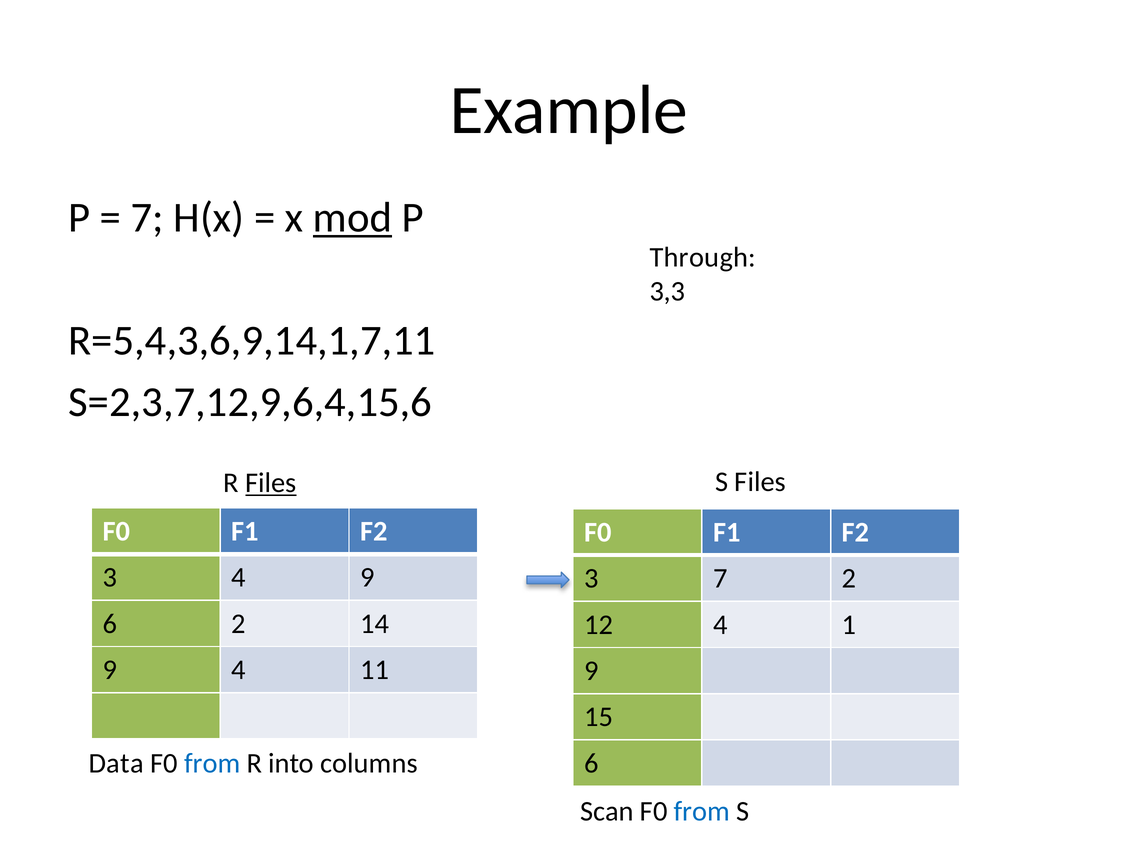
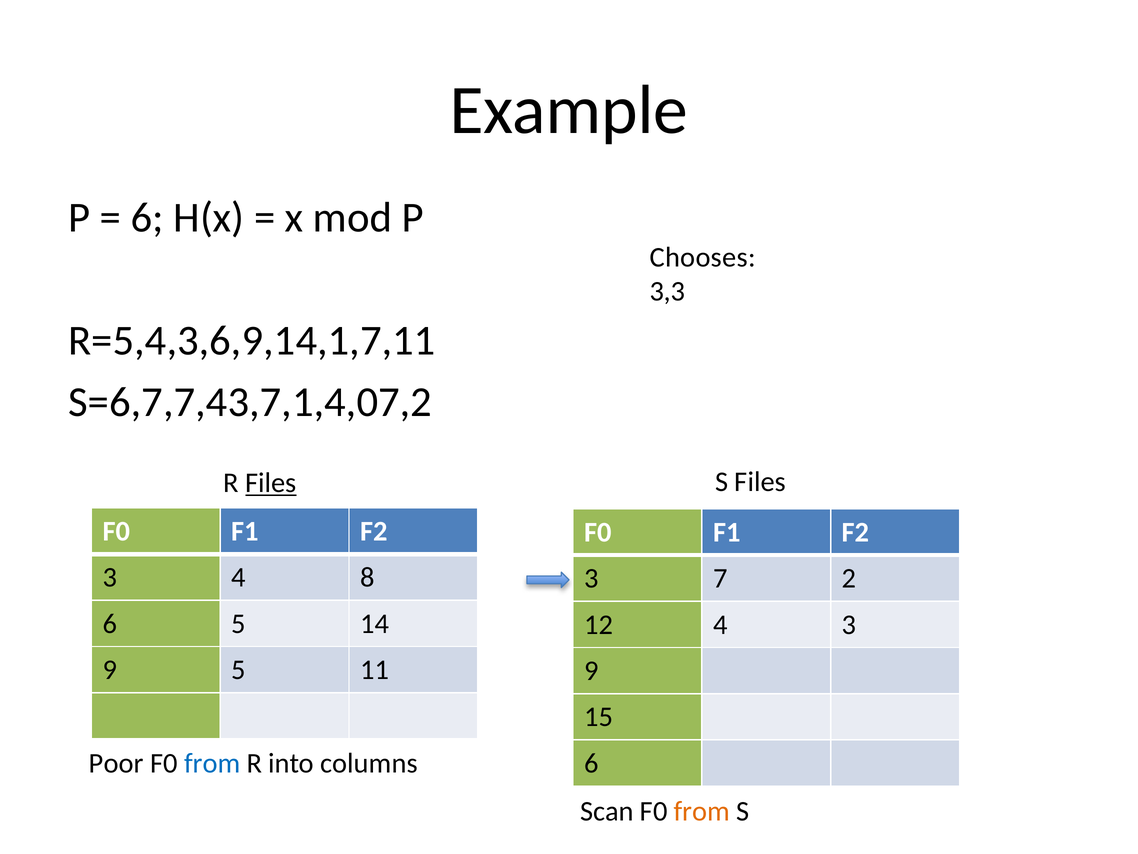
7 at (147, 218): 7 -> 6
mod underline: present -> none
Through: Through -> Chooses
S=2,3,7,12,9,6,4,15,6: S=2,3,7,12,9,6,4,15,6 -> S=6,7,7,43,7,1,4,07,2
4 9: 9 -> 8
6 2: 2 -> 5
4 1: 1 -> 3
9 4: 4 -> 5
Data: Data -> Poor
from at (702, 811) colour: blue -> orange
